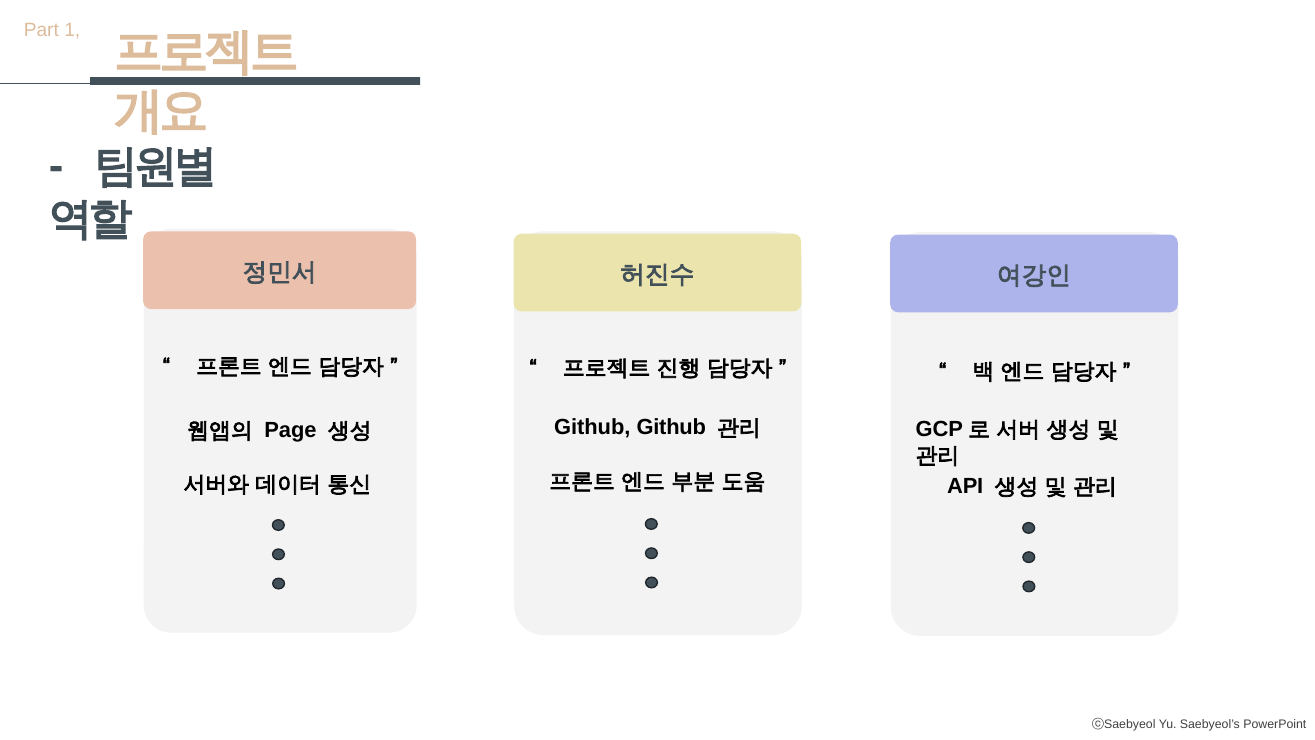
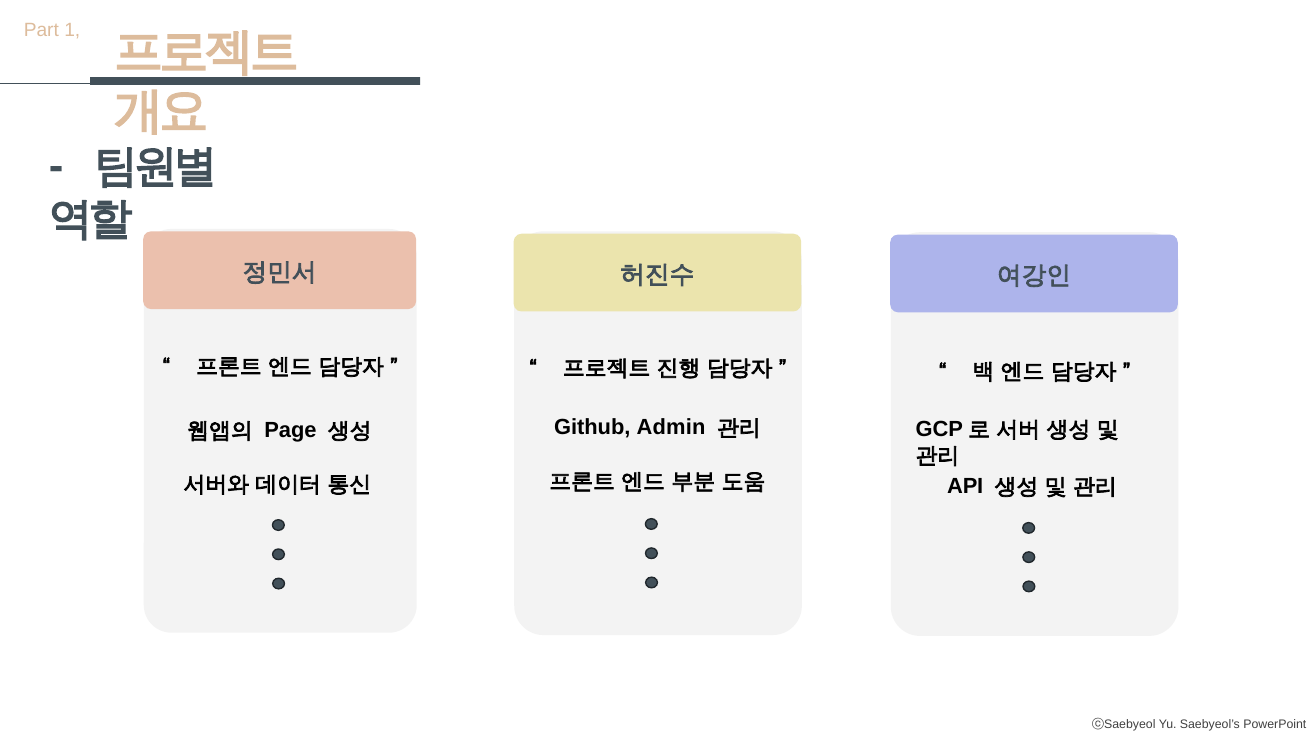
Github Github: Github -> Admin
